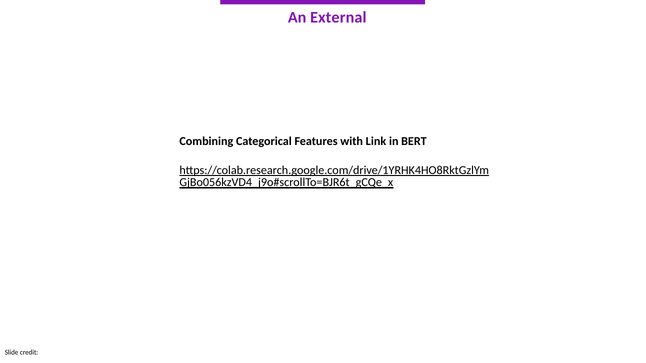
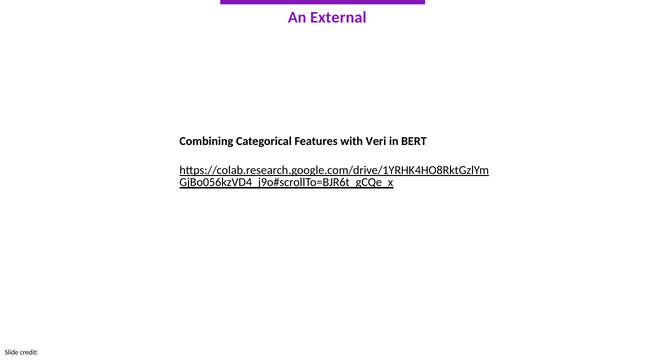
Link: Link -> Veri
